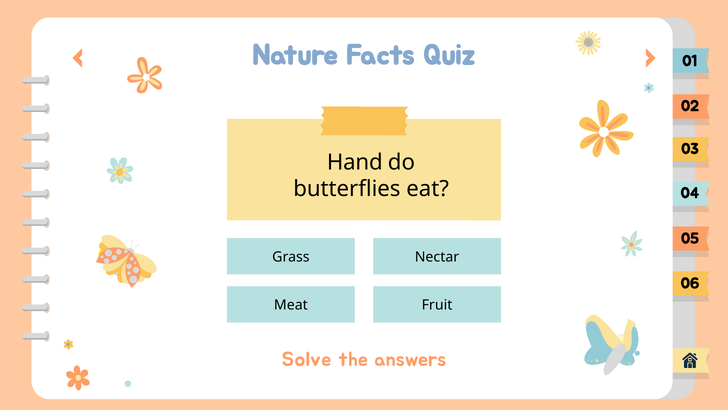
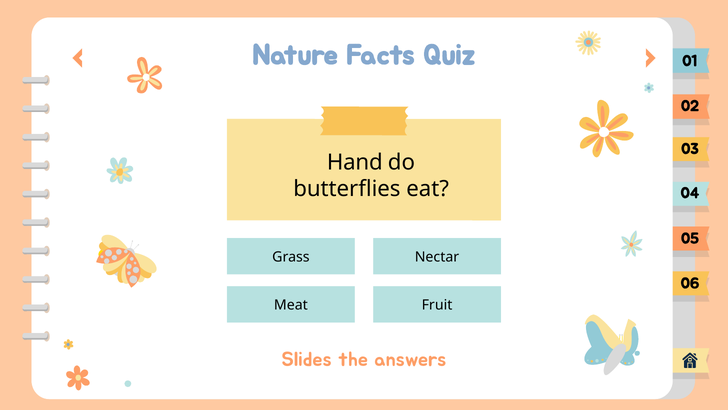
Solve: Solve -> Slides
